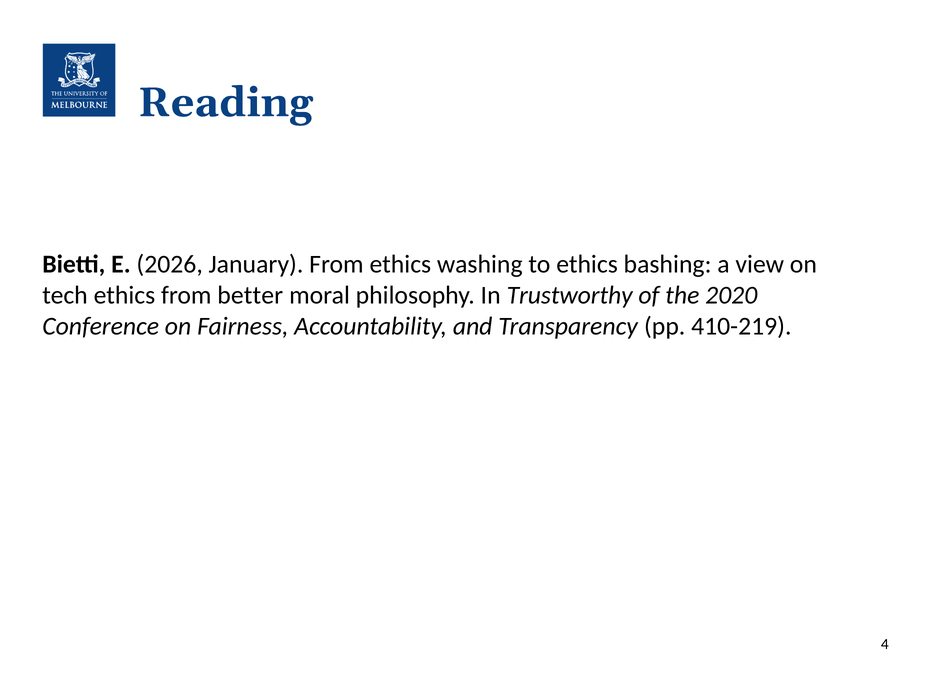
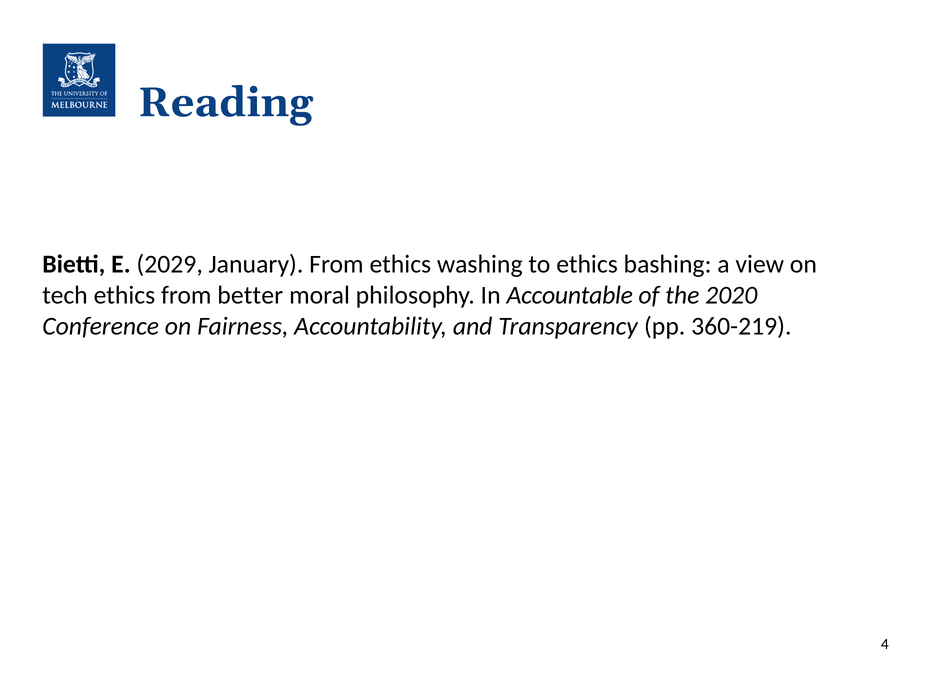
2026: 2026 -> 2029
Trustworthy: Trustworthy -> Accountable
410-219: 410-219 -> 360-219
